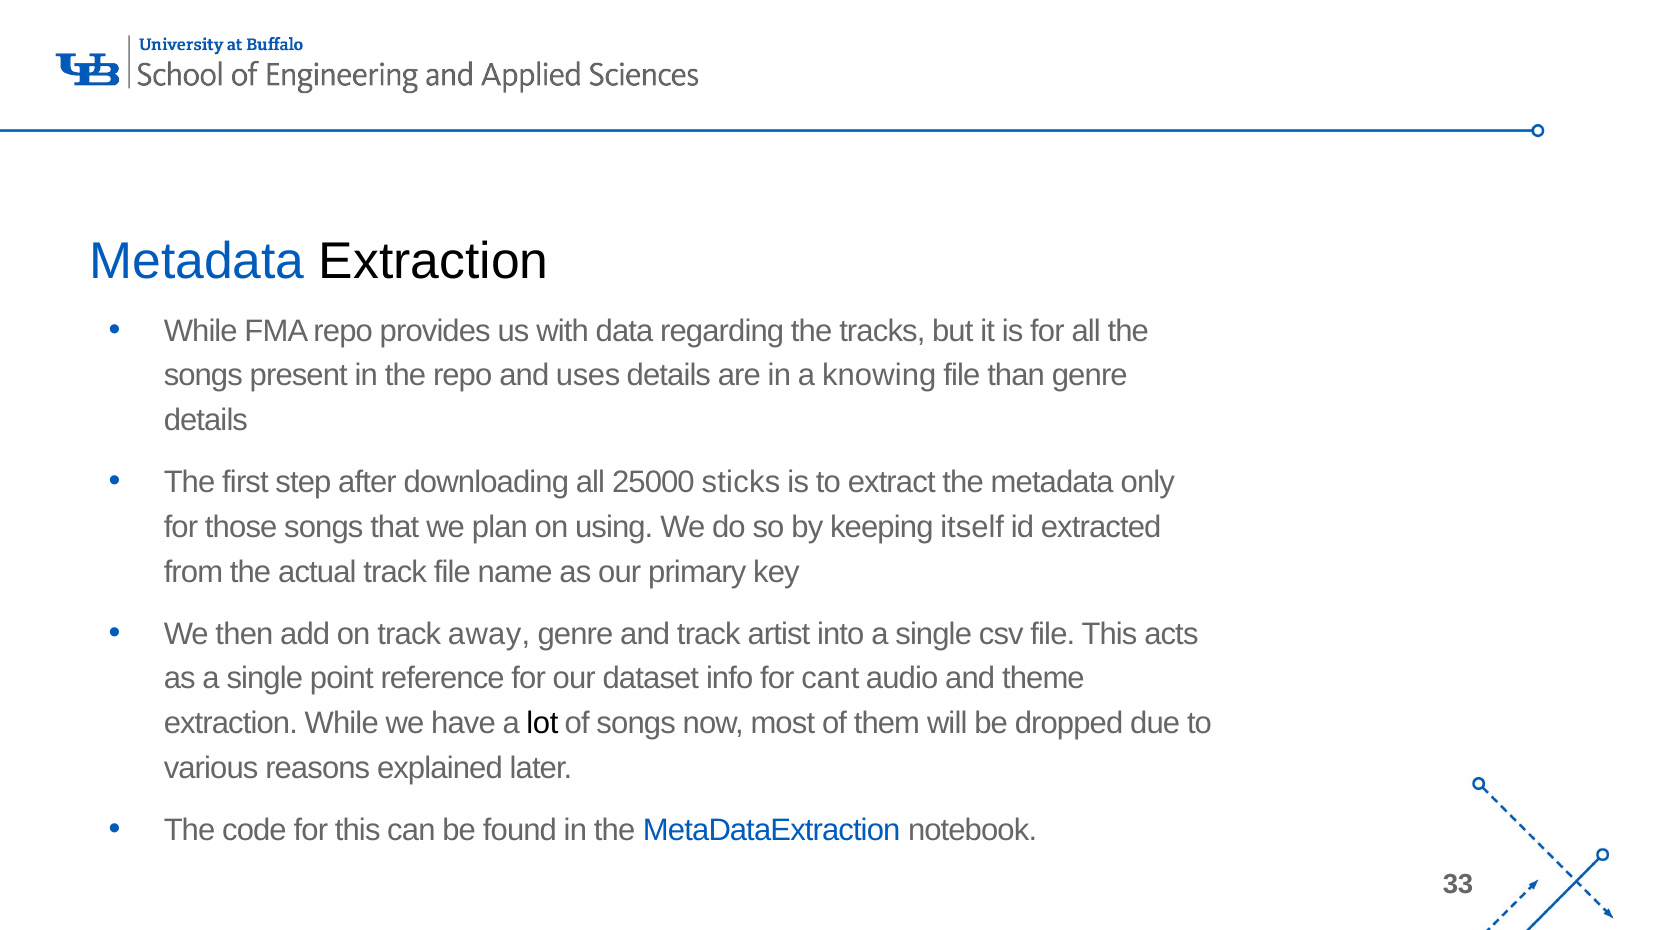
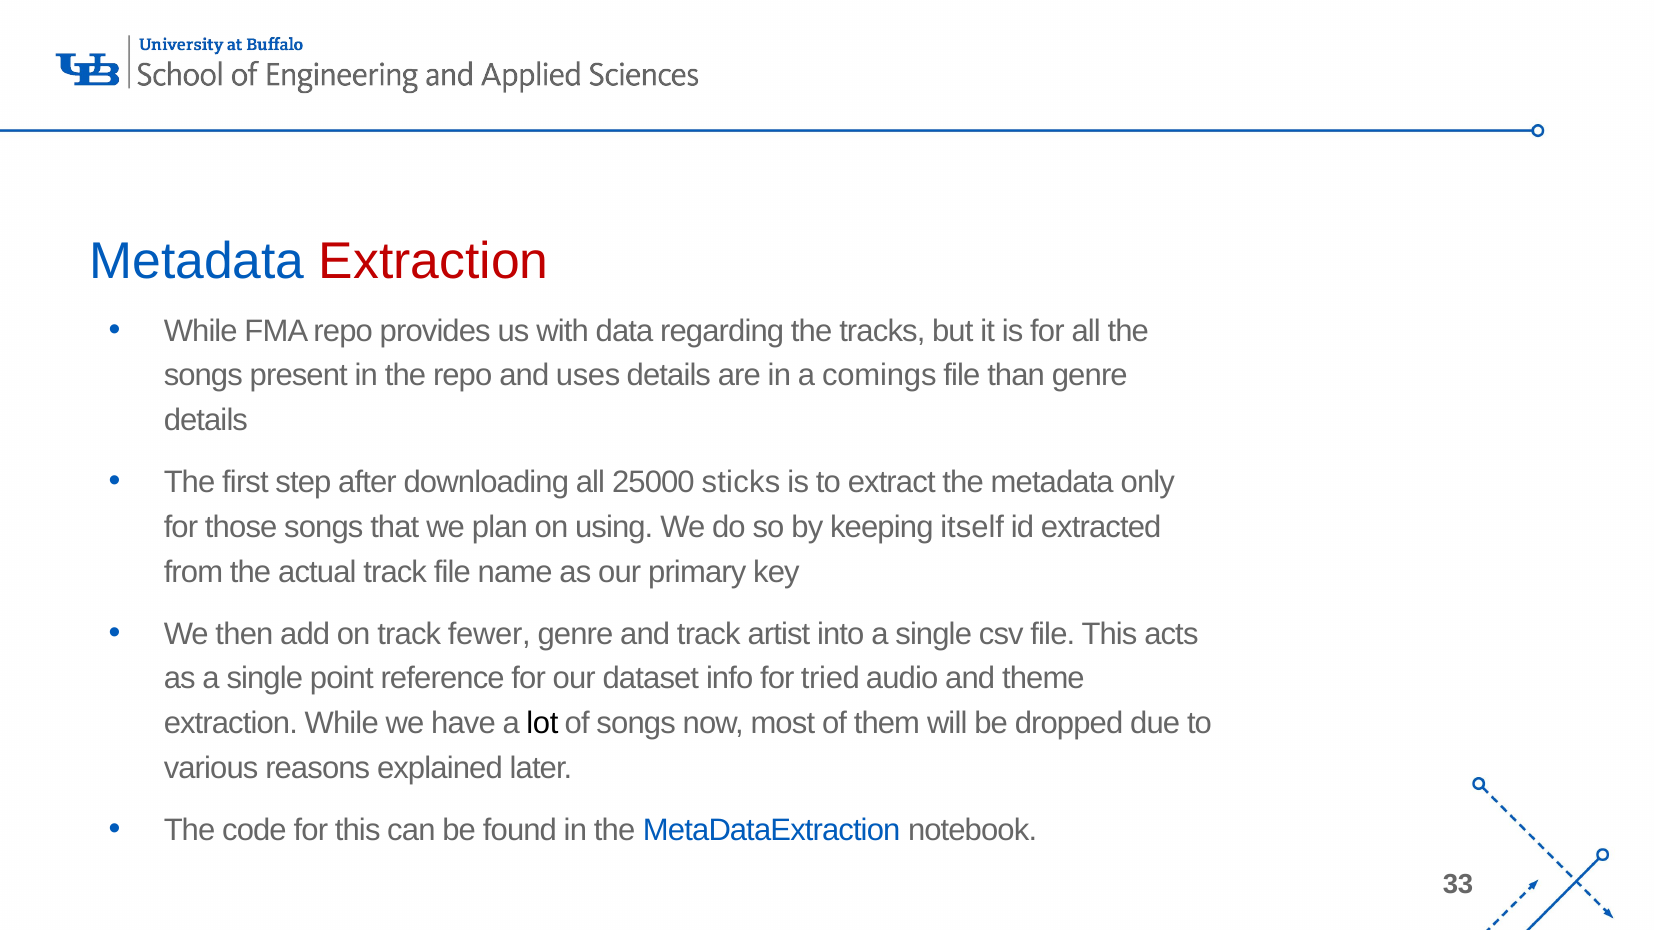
Extraction at (434, 262) colour: black -> red
knowing: knowing -> comings
away: away -> fewer
cant: cant -> tried
